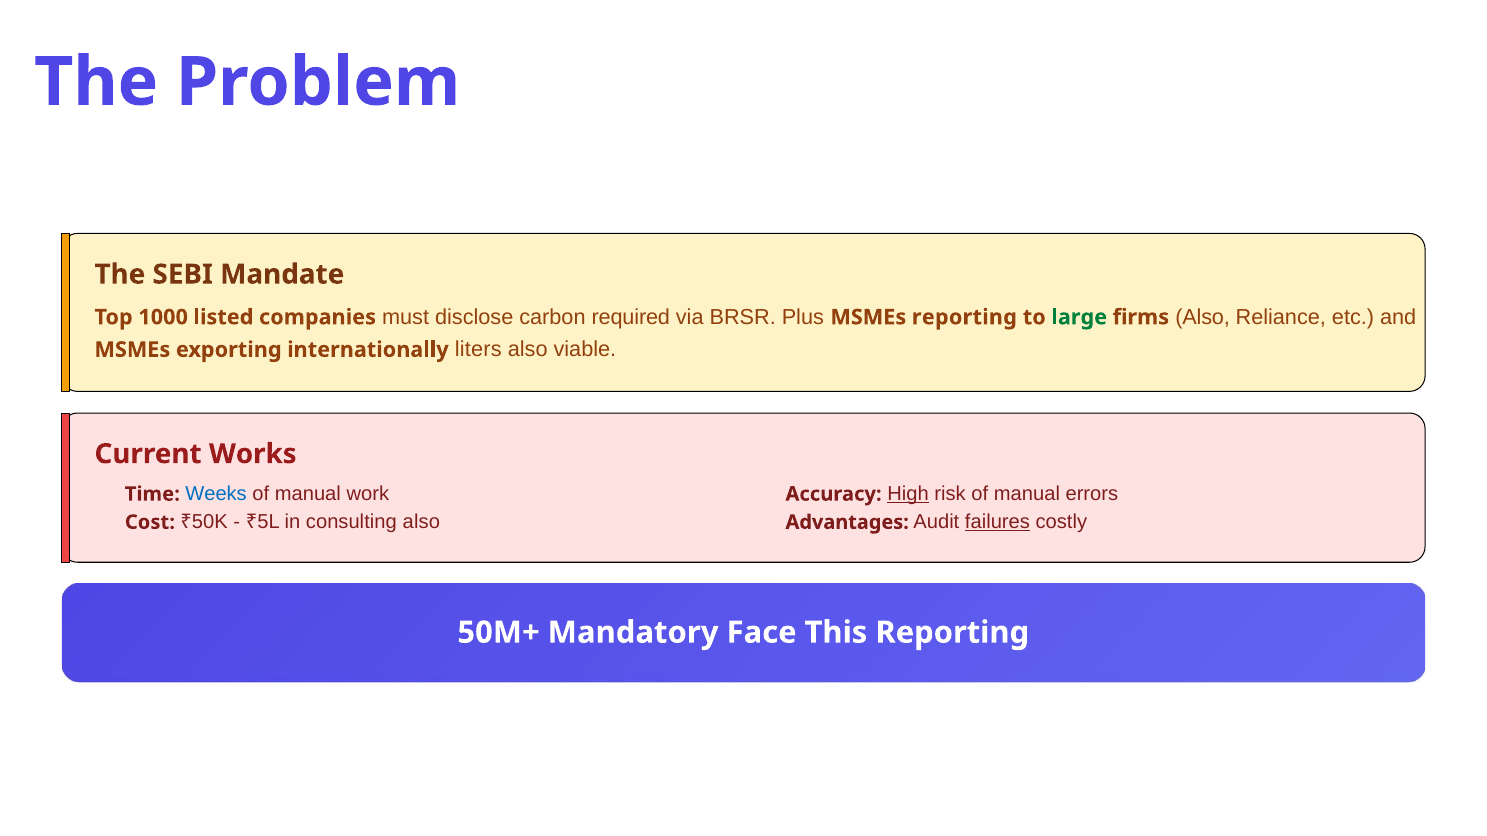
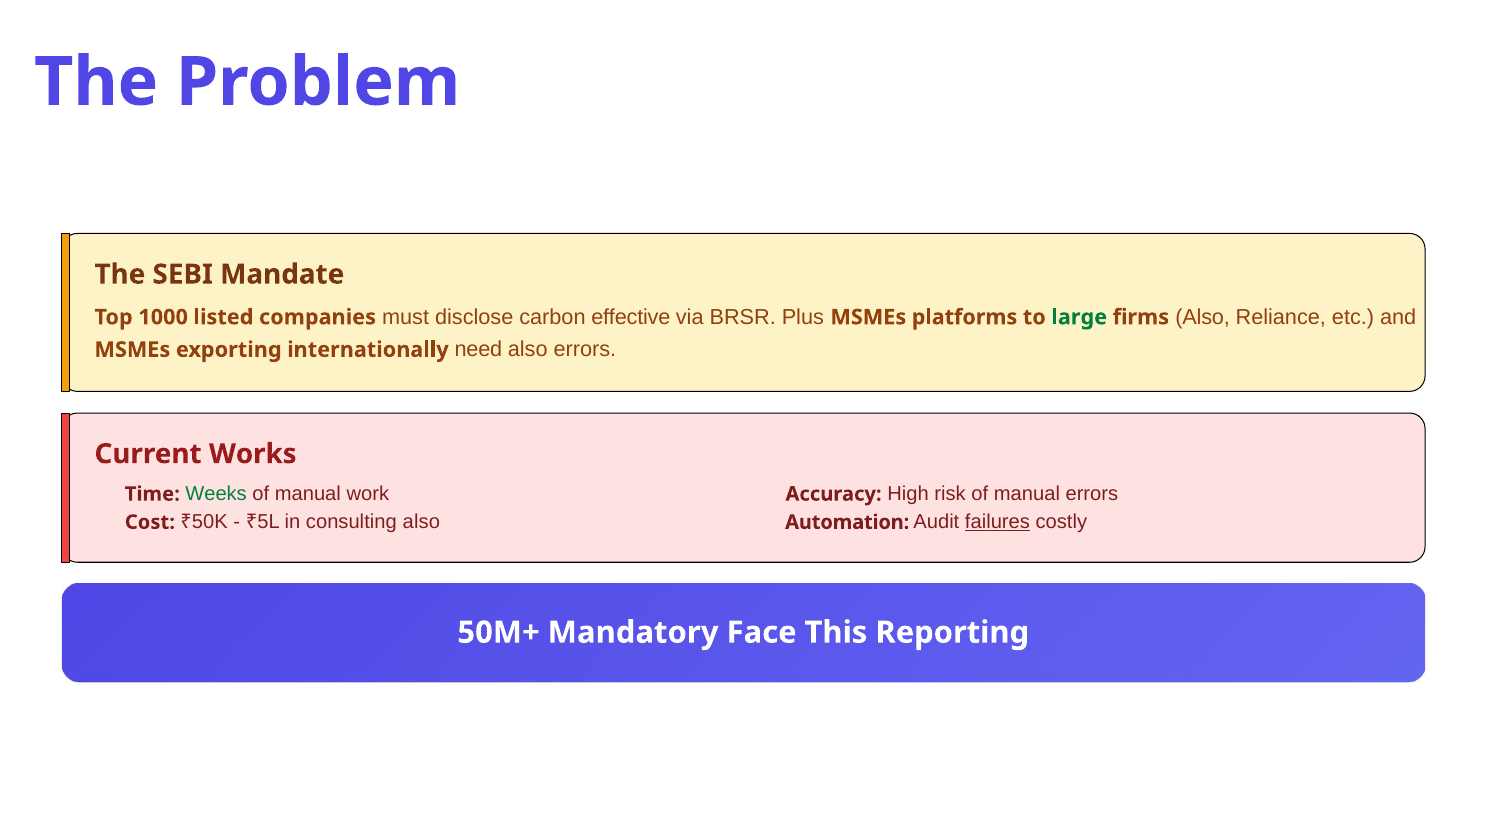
required: required -> effective
MSMEs reporting: reporting -> platforms
liters: liters -> need
also viable: viable -> errors
Weeks colour: blue -> green
High underline: present -> none
Advantages: Advantages -> Automation
